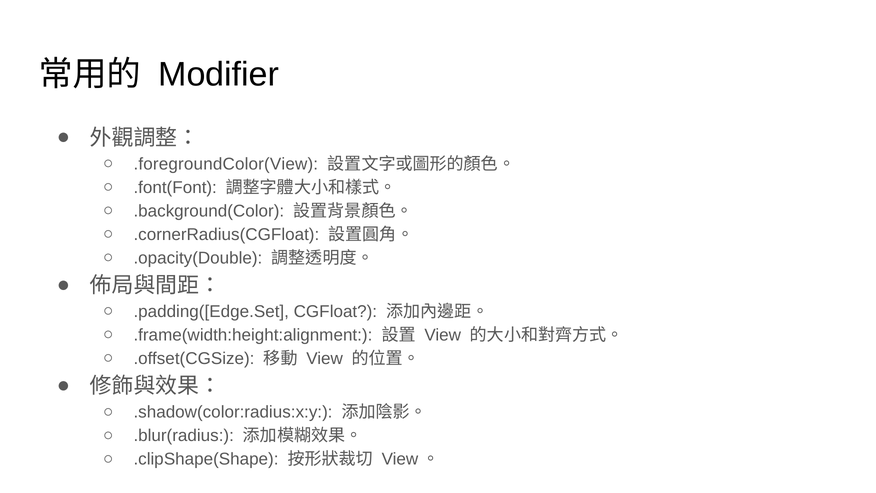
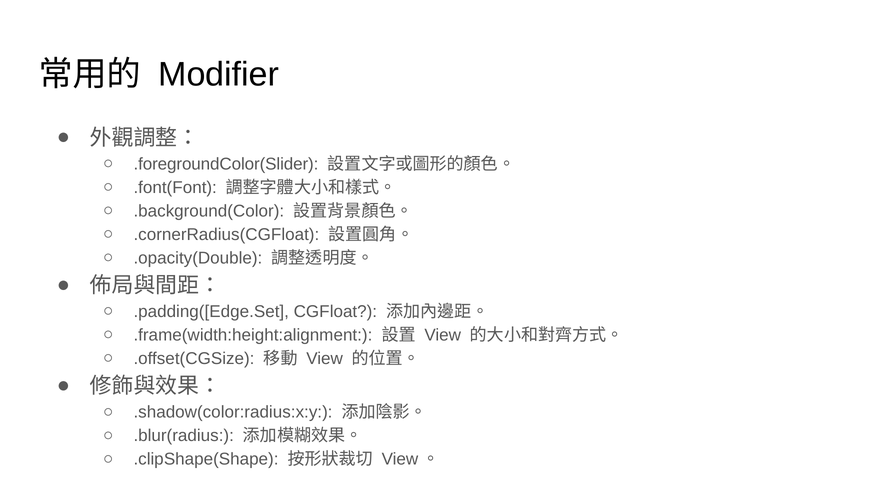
.foregroundColor(View: .foregroundColor(View -> .foregroundColor(Slider
